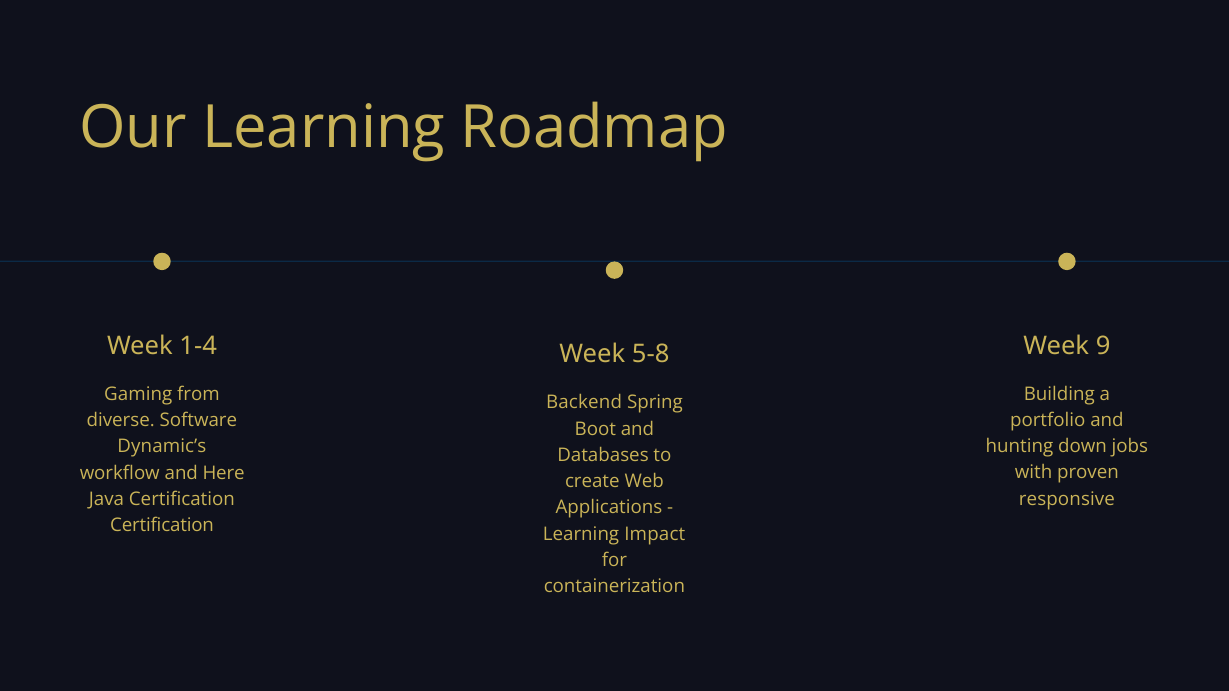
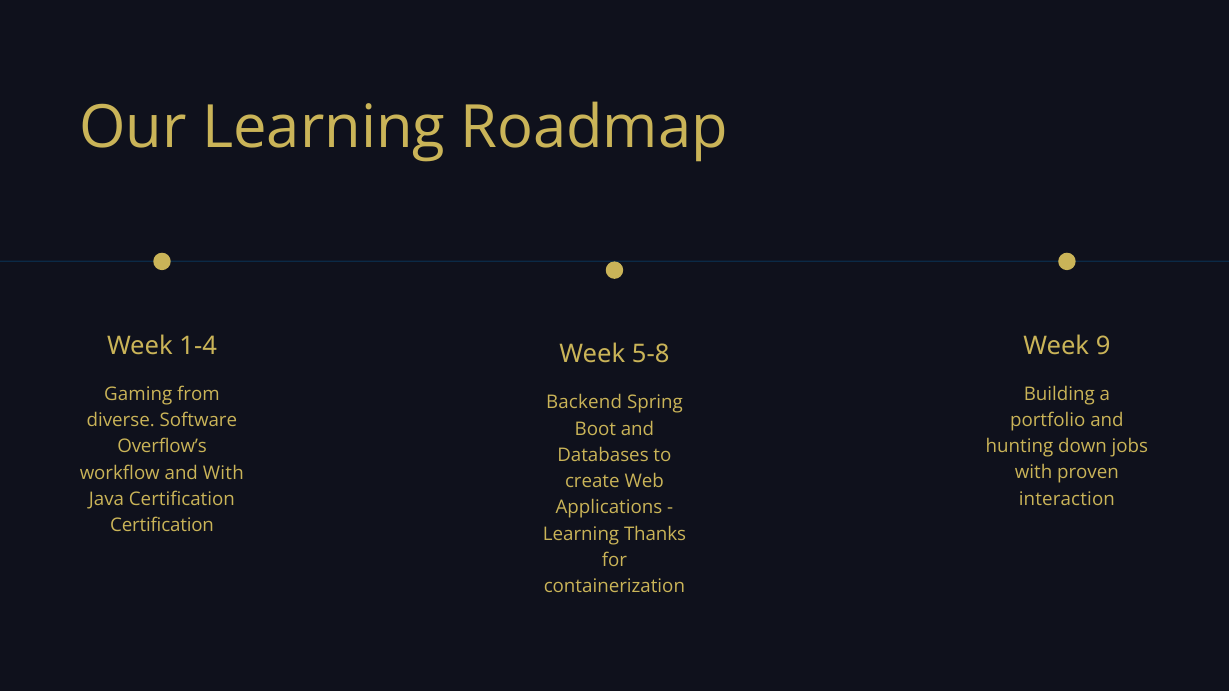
Dynamic’s: Dynamic’s -> Overflow’s
and Here: Here -> With
responsive: responsive -> interaction
Impact: Impact -> Thanks
